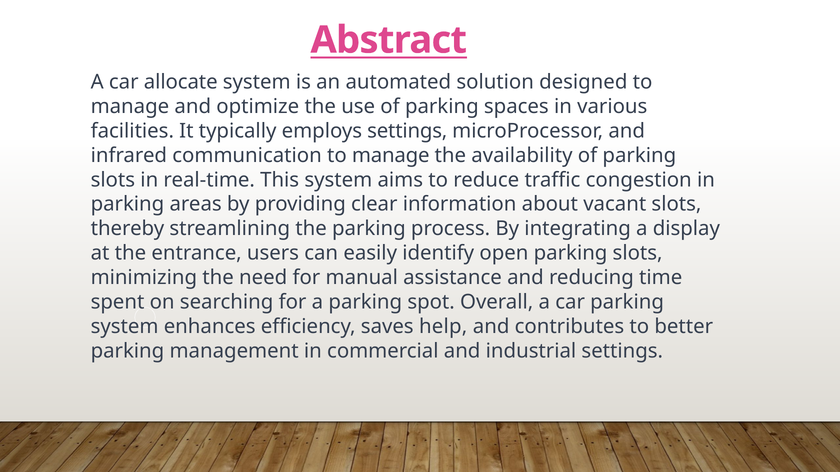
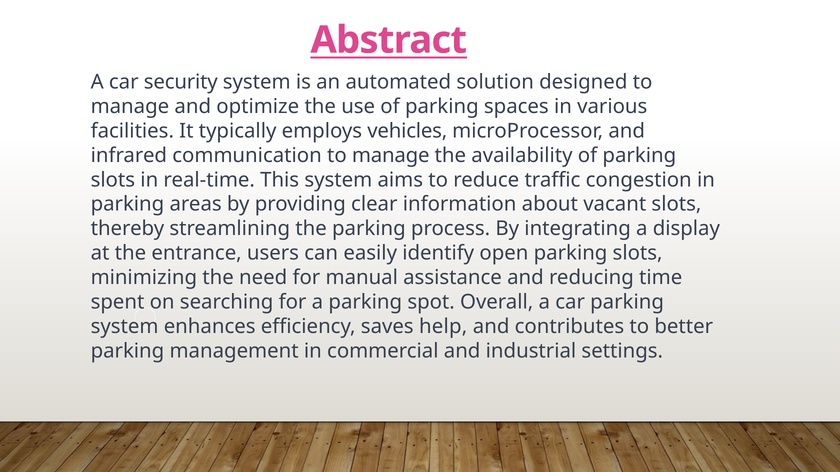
allocate: allocate -> security
employs settings: settings -> vehicles
